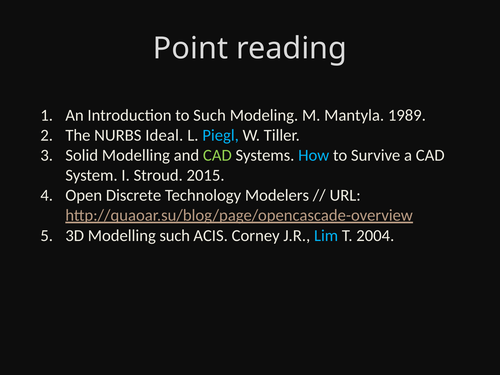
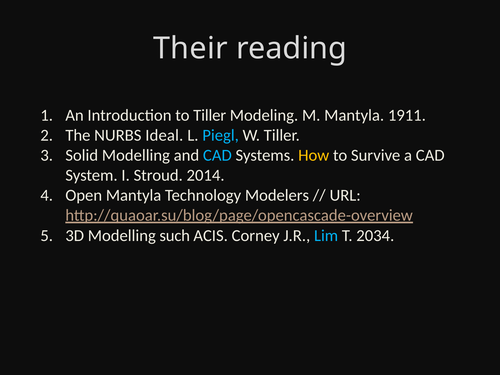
Point: Point -> Their
to Such: Such -> Tiller
1989: 1989 -> 1911
CAD at (217, 155) colour: light green -> light blue
How colour: light blue -> yellow
2015: 2015 -> 2014
Open Discrete: Discrete -> Mantyla
2004: 2004 -> 2034
